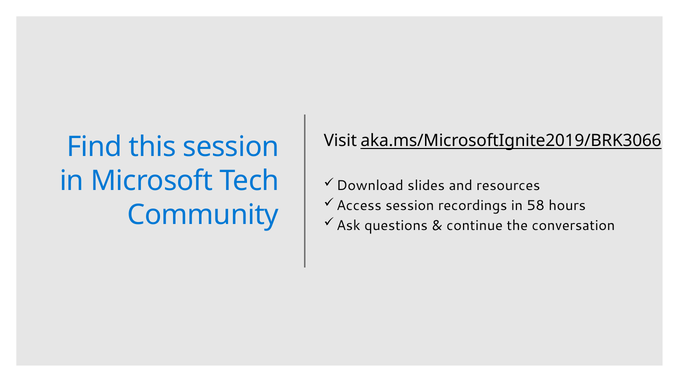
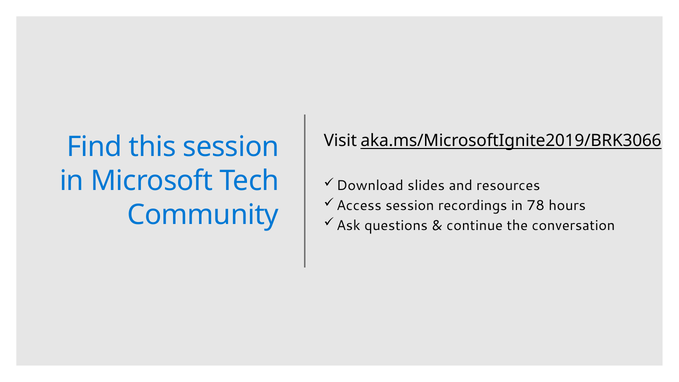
58: 58 -> 78
